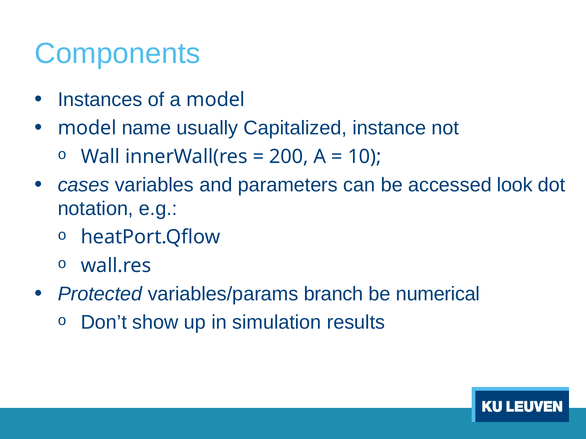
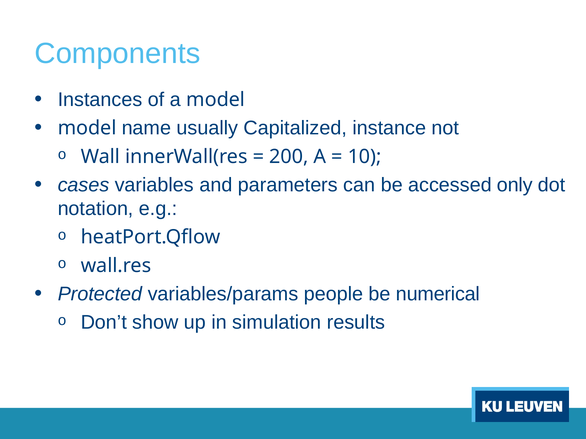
look: look -> only
branch: branch -> people
